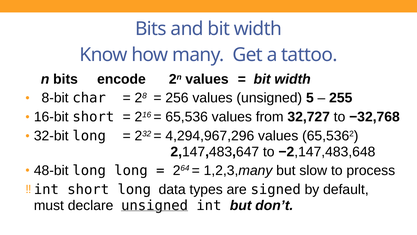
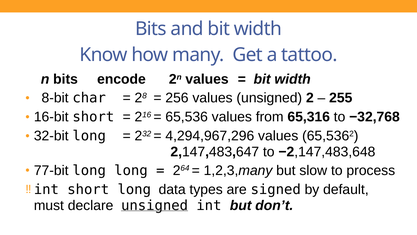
5: 5 -> 2
32,727: 32,727 -> 65,316
48-bit: 48-bit -> 77-bit
